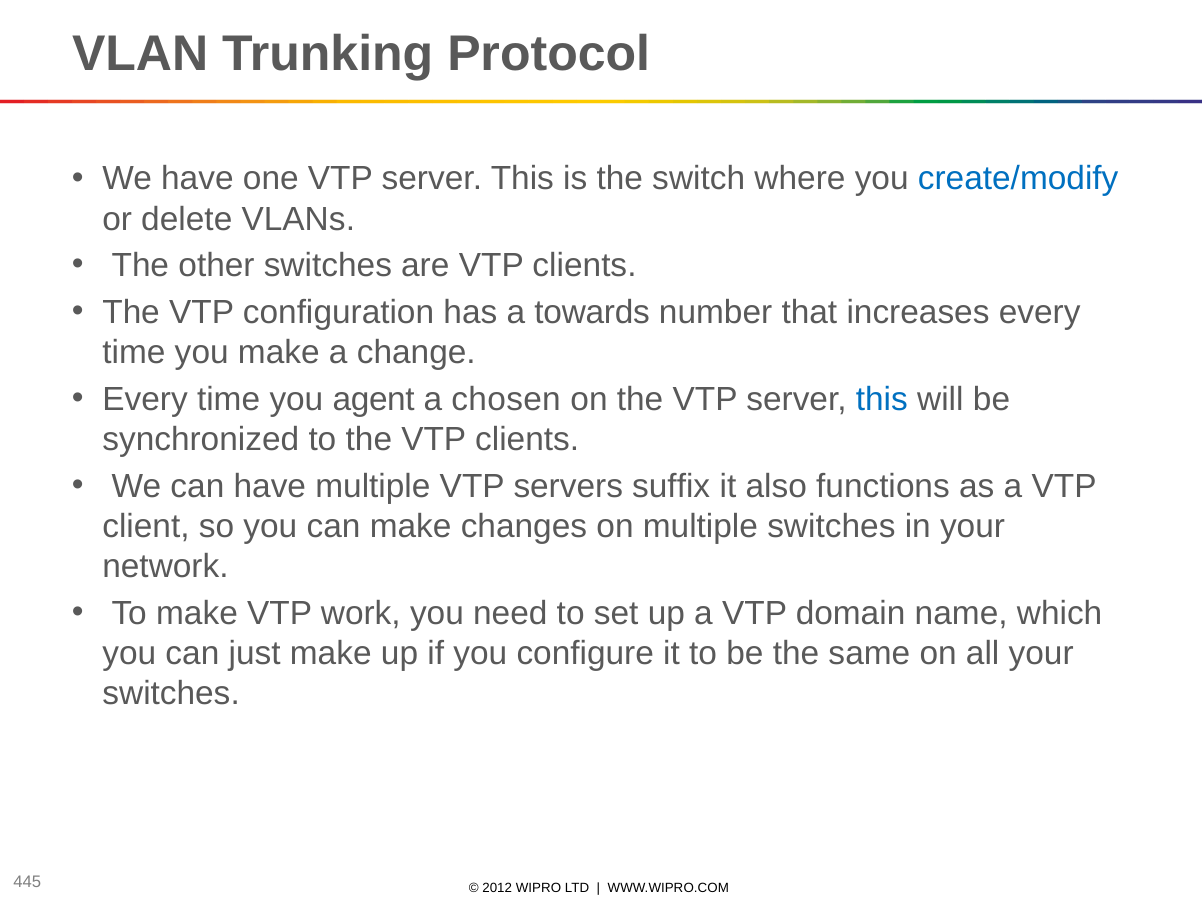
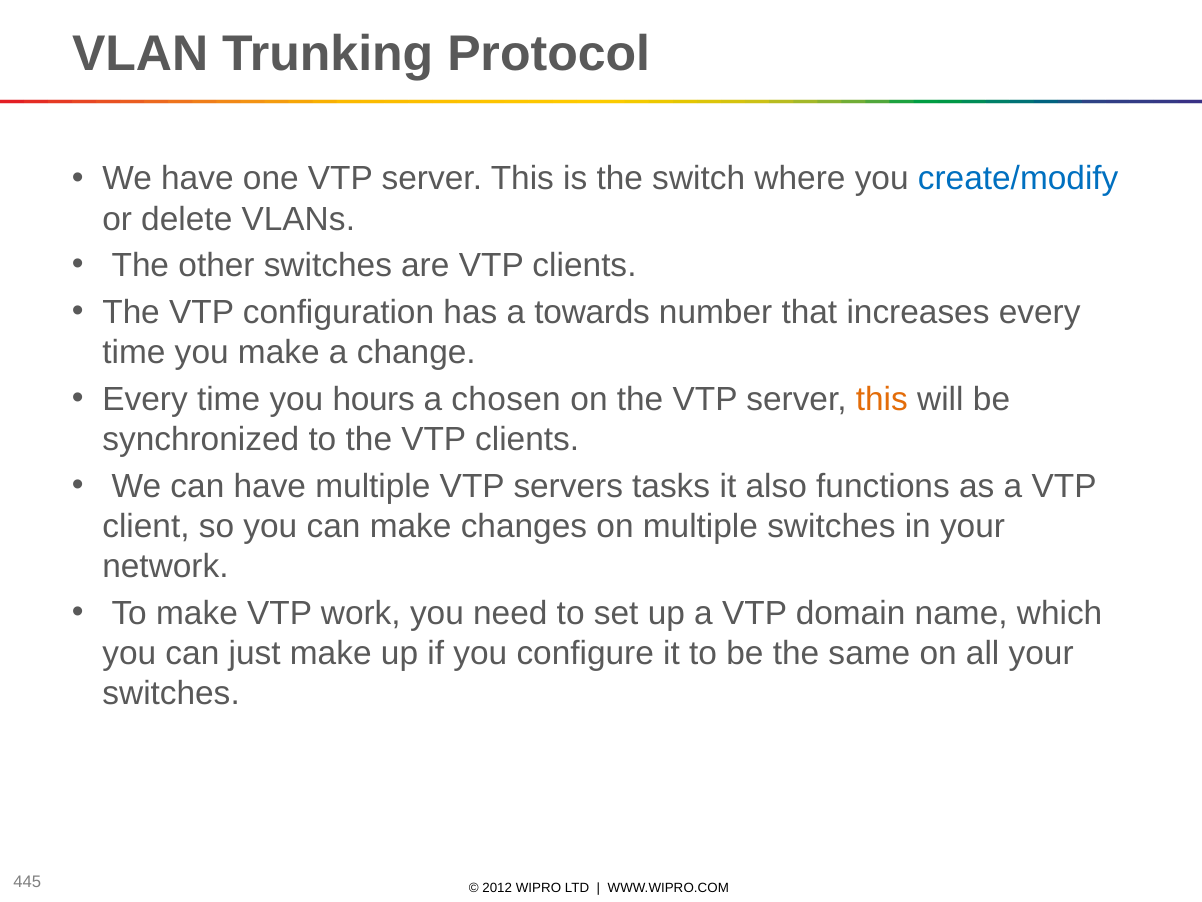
agent: agent -> hours
this at (882, 399) colour: blue -> orange
suffix: suffix -> tasks
